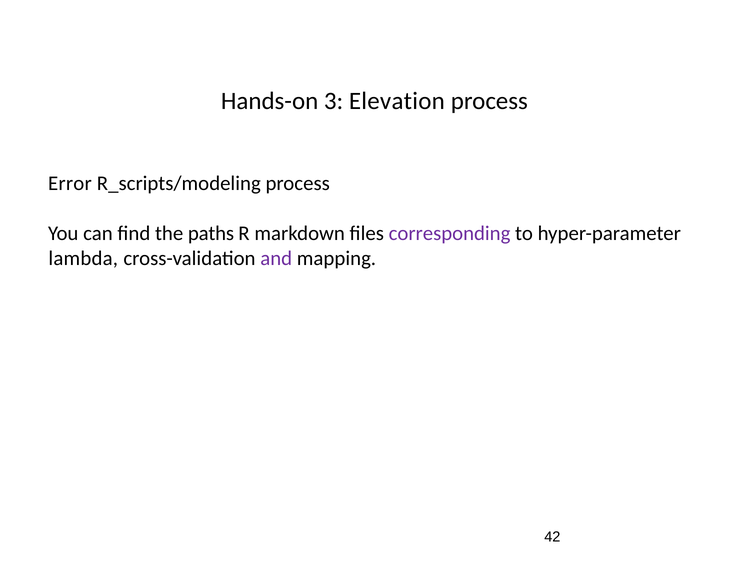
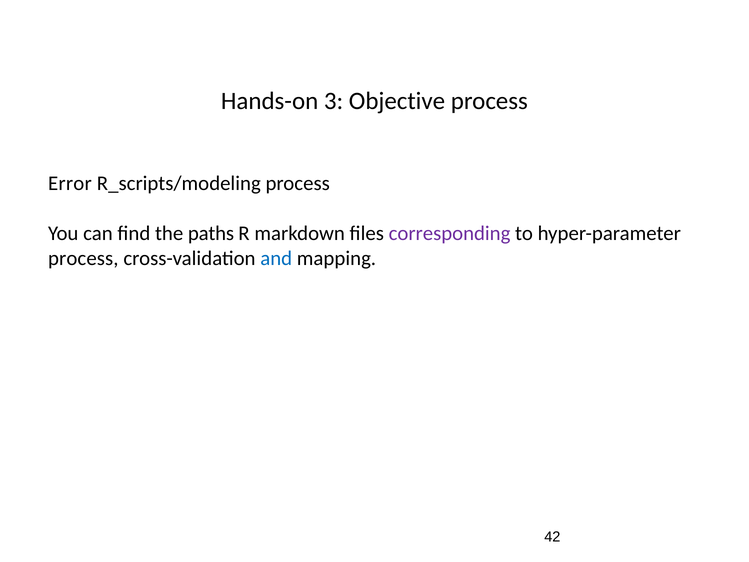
Elevation: Elevation -> Objective
lambda at (83, 258): lambda -> process
and colour: purple -> blue
